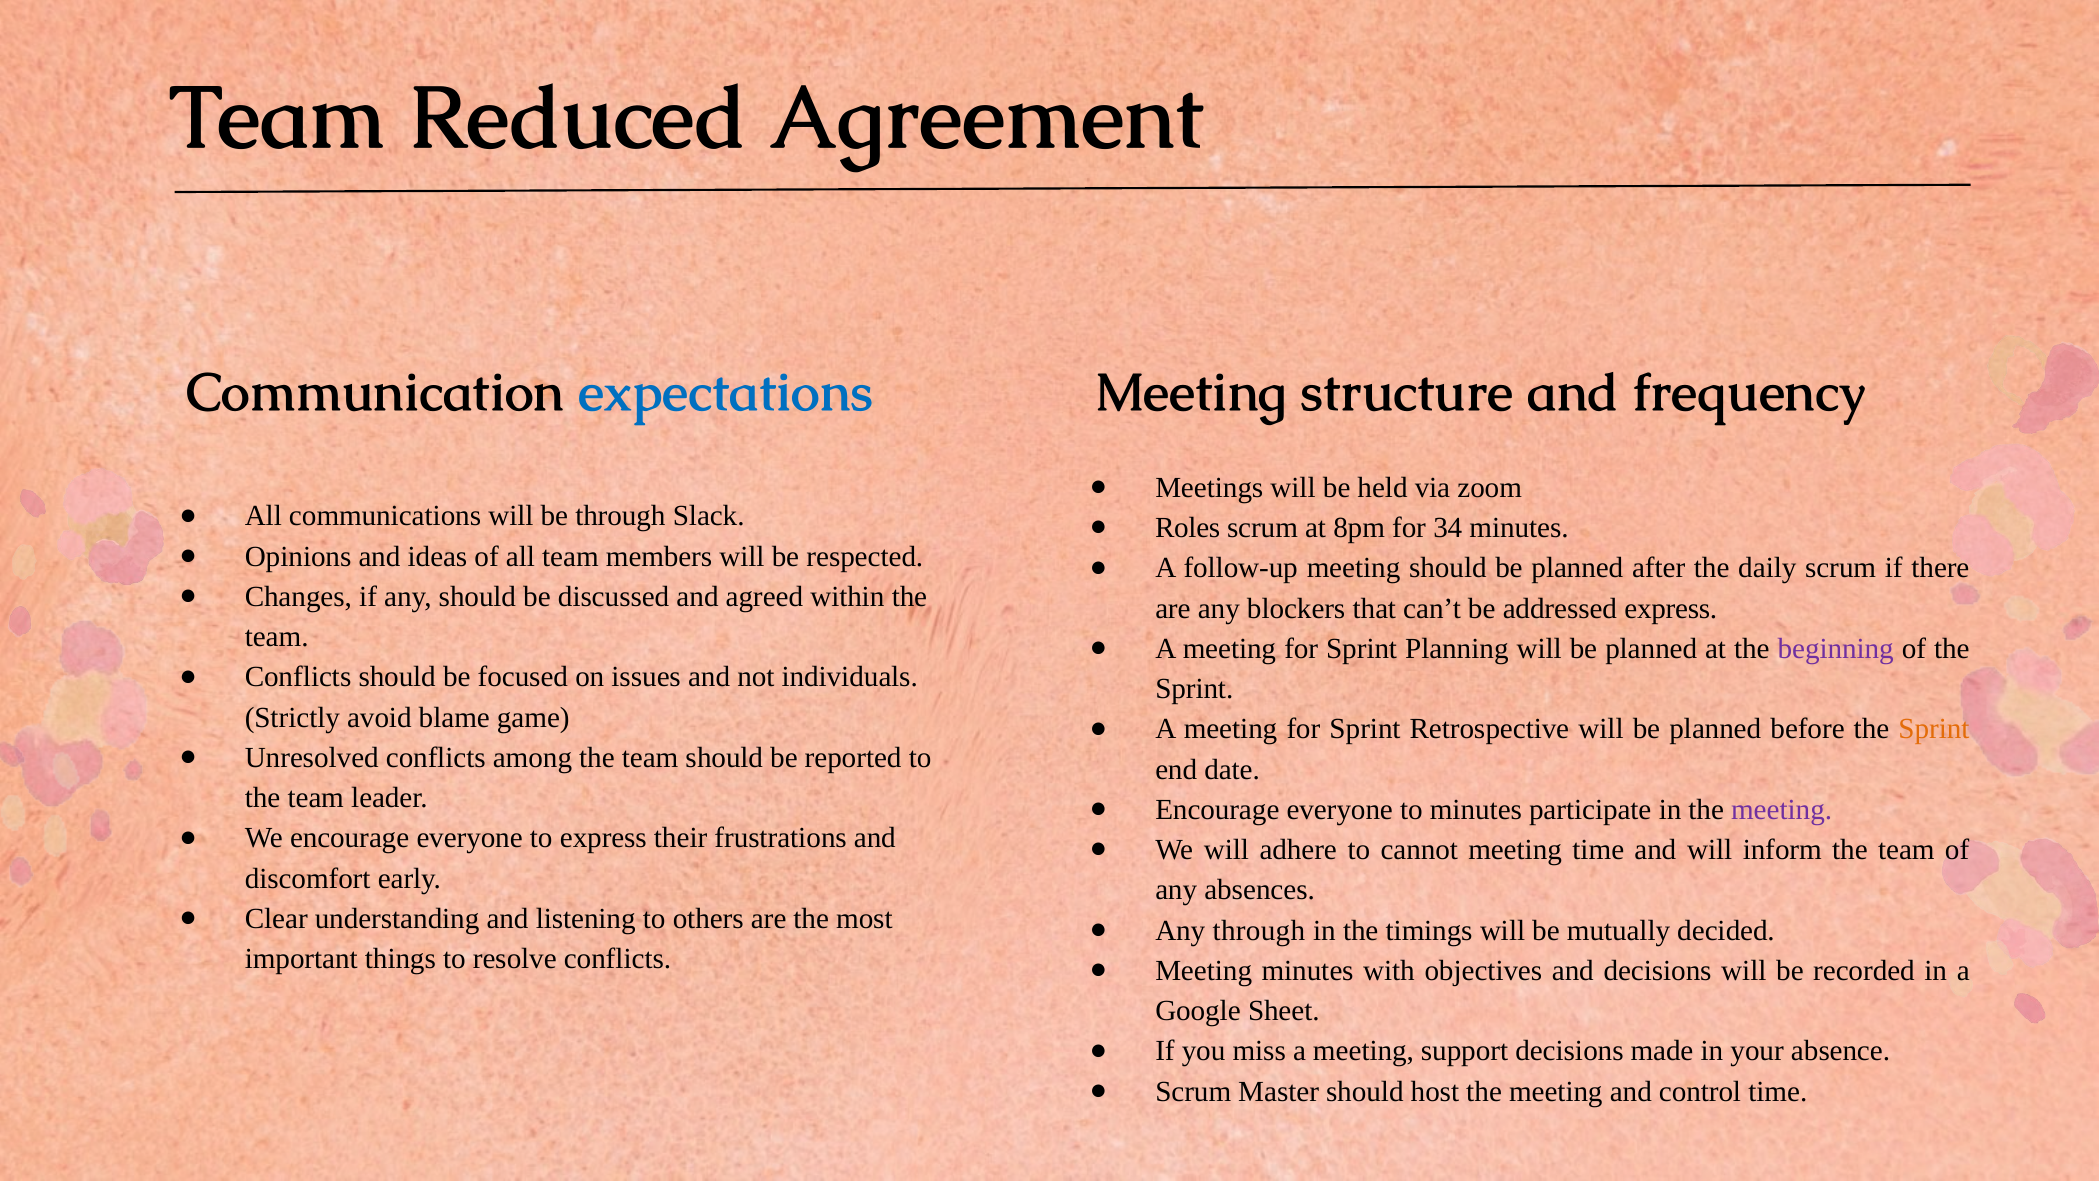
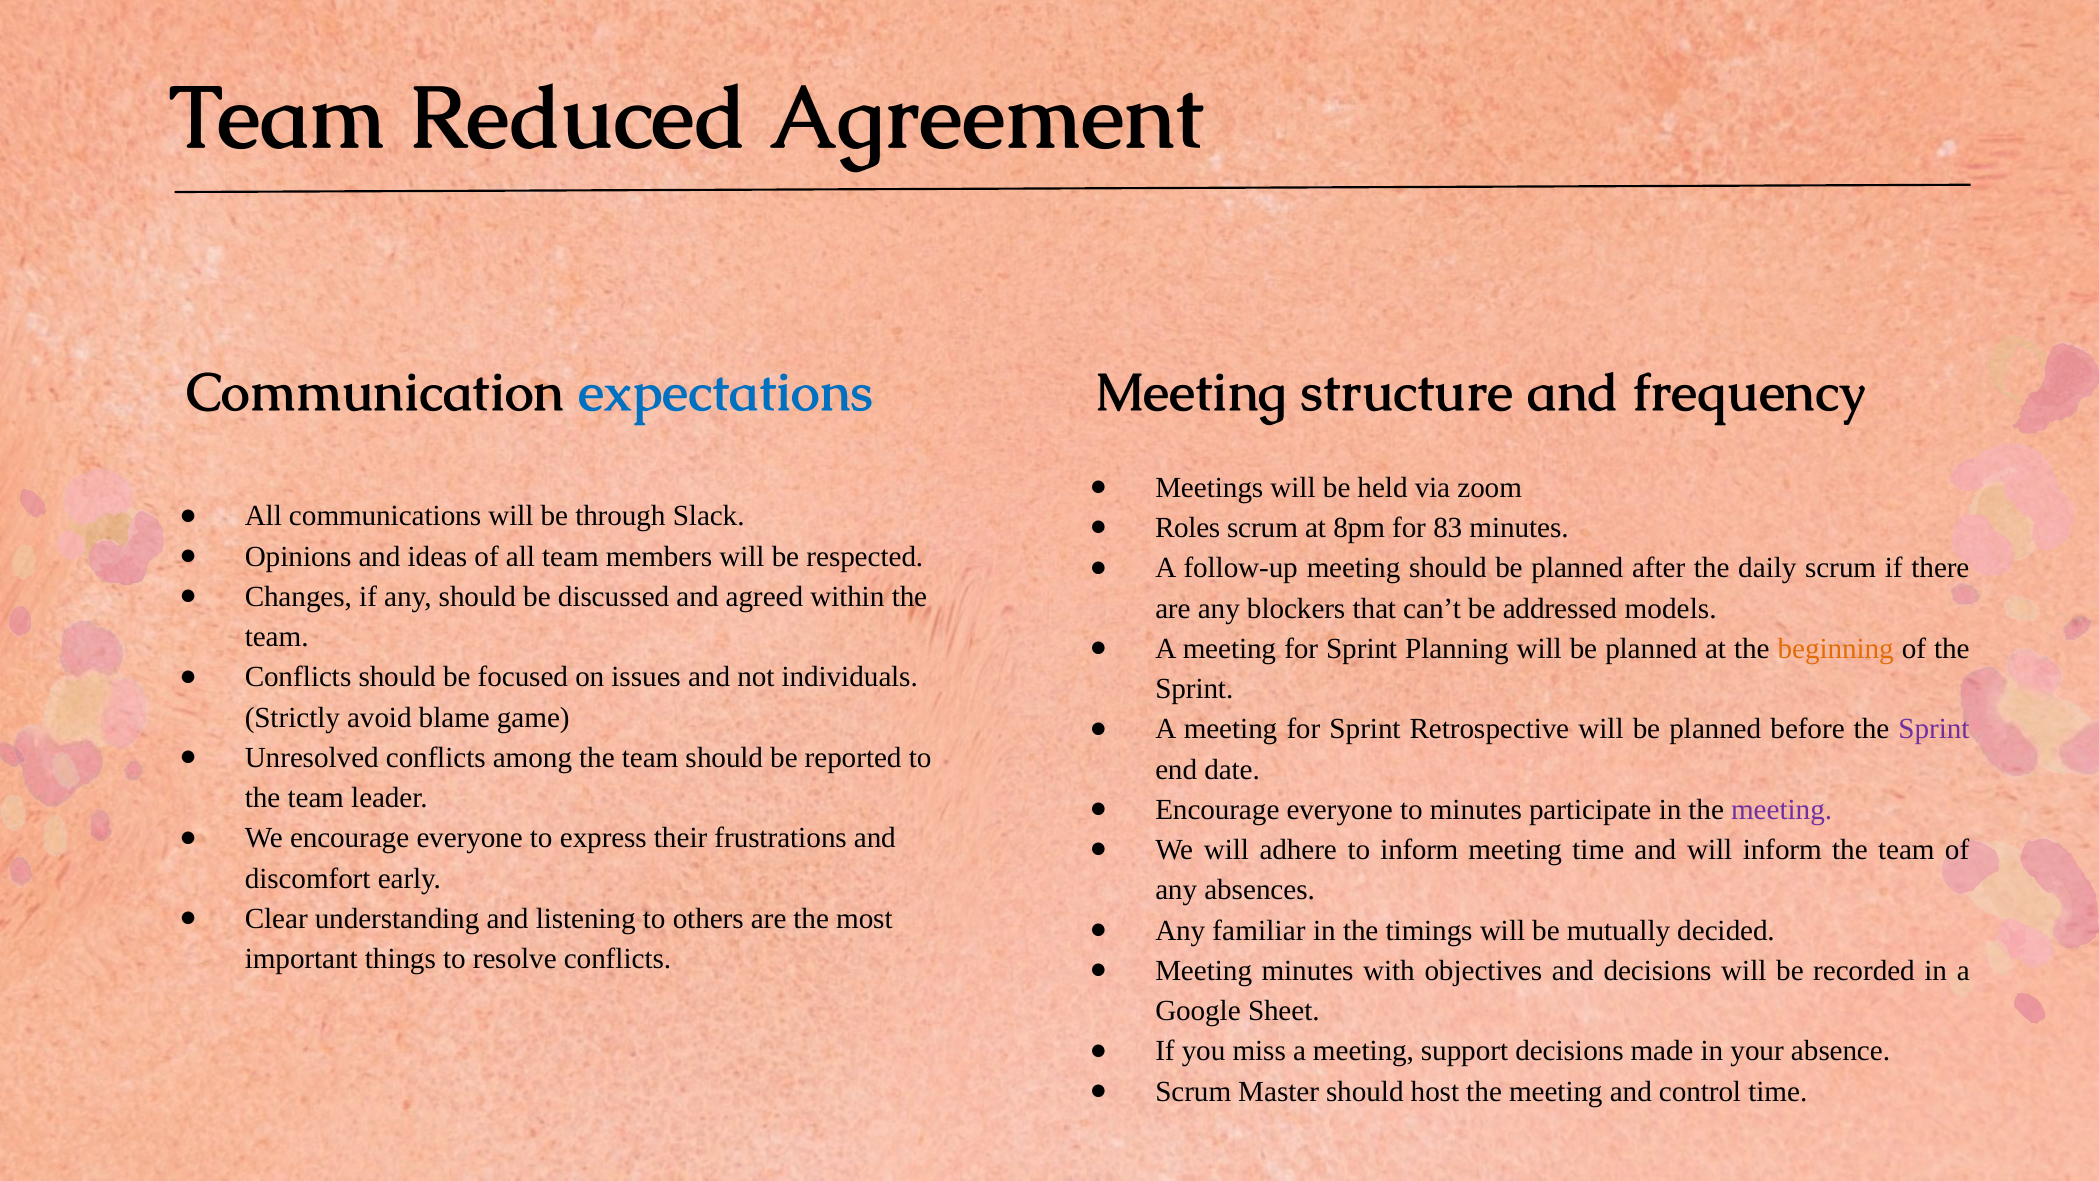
34: 34 -> 83
addressed express: express -> models
beginning colour: purple -> orange
Sprint at (1934, 729) colour: orange -> purple
to cannot: cannot -> inform
Any through: through -> familiar
